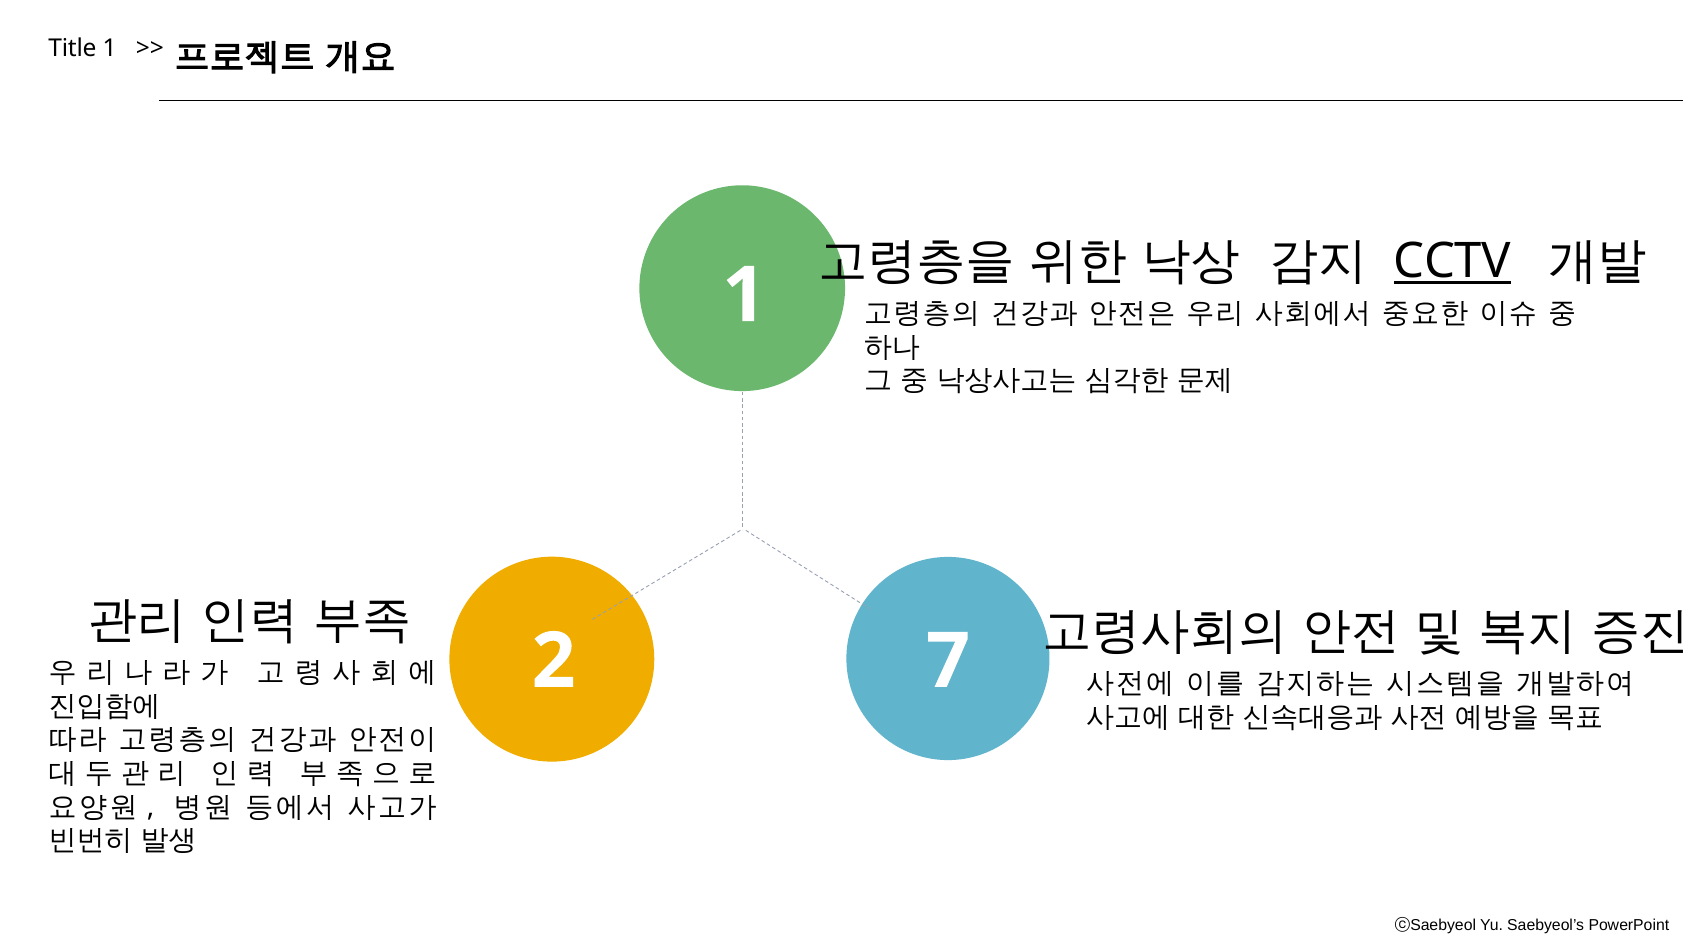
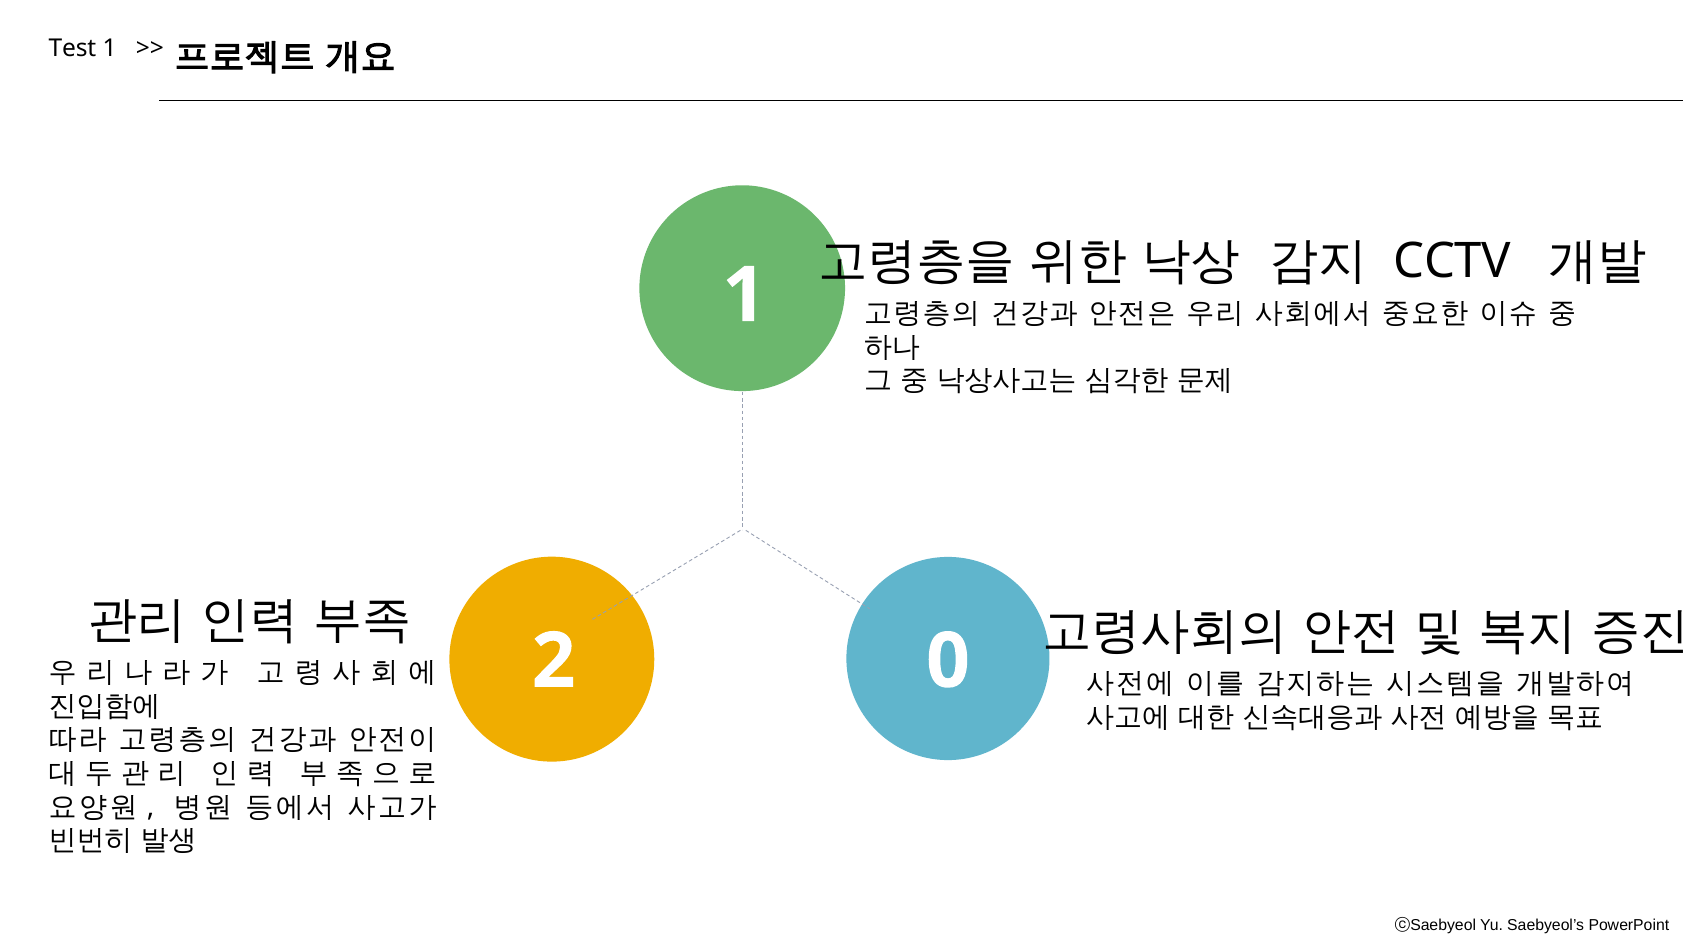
Title: Title -> Test
CCTV underline: present -> none
7: 7 -> 0
